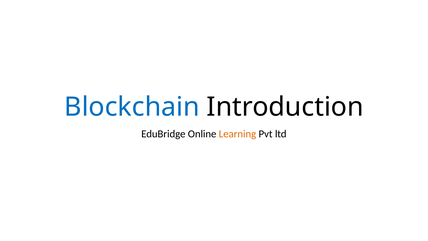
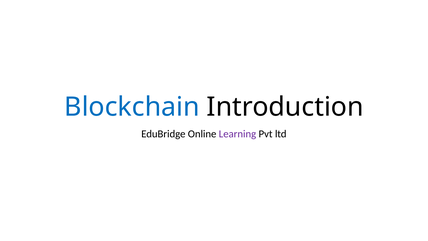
Learning colour: orange -> purple
